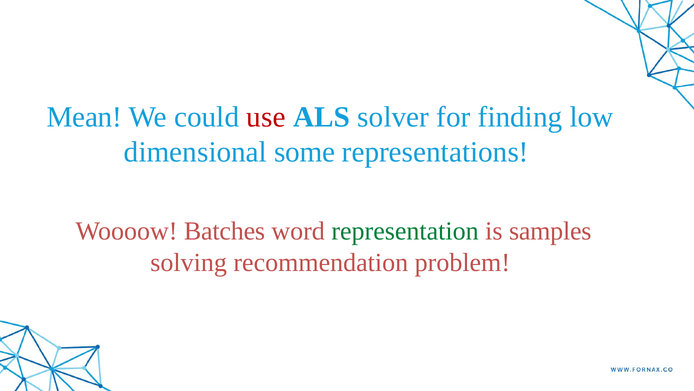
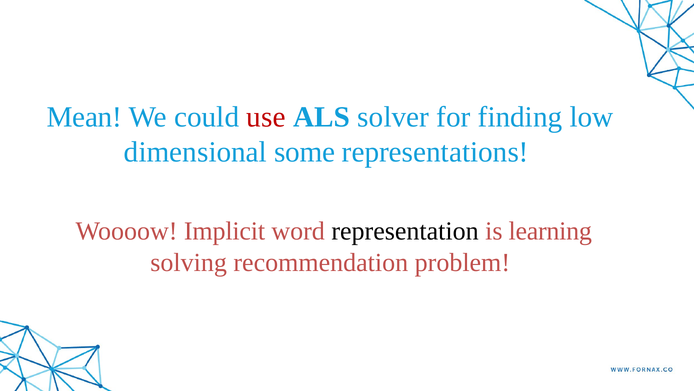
Batches: Batches -> Implicit
representation colour: green -> black
samples: samples -> learning
